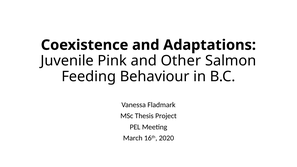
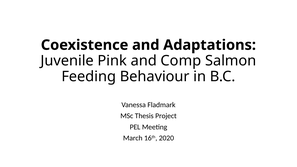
Other: Other -> Comp
